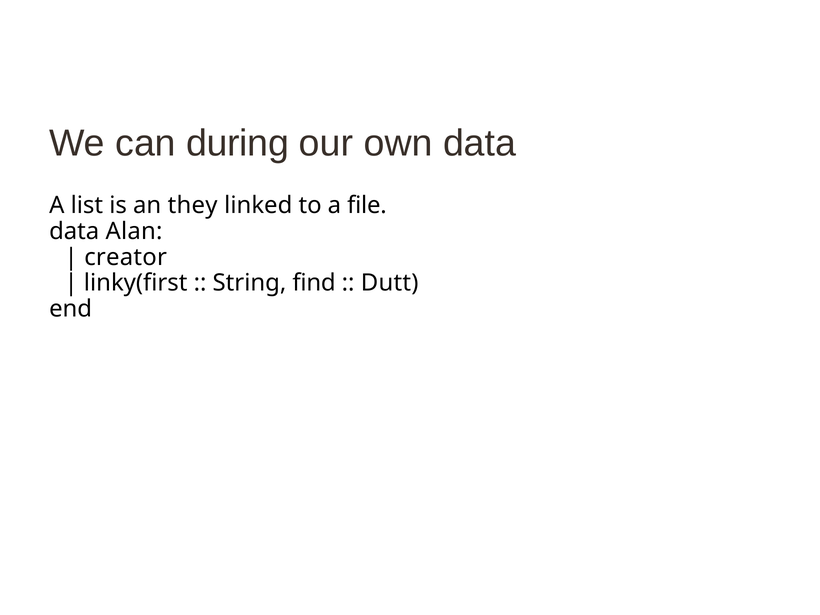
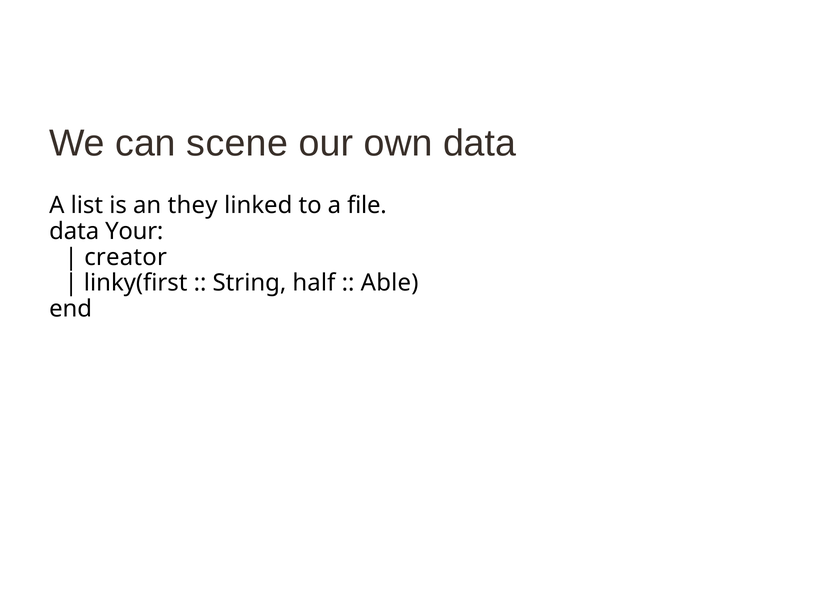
during: during -> scene
Alan: Alan -> Your
find: find -> half
Dutt: Dutt -> Able
